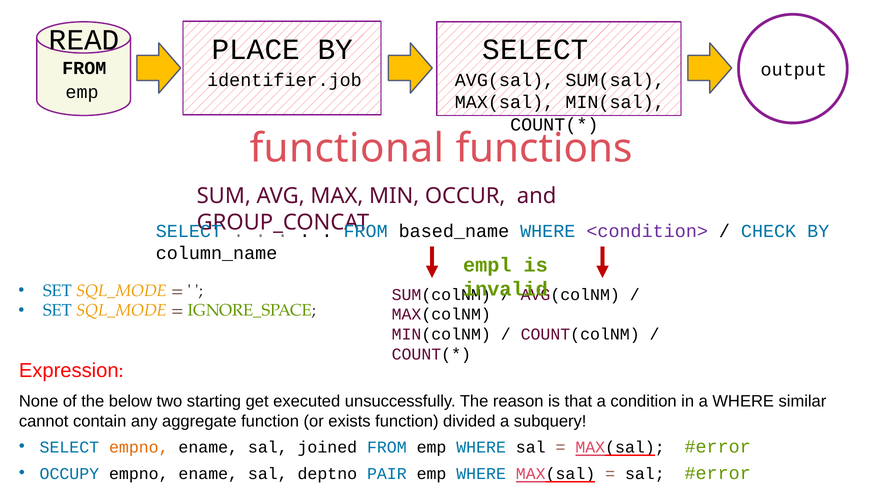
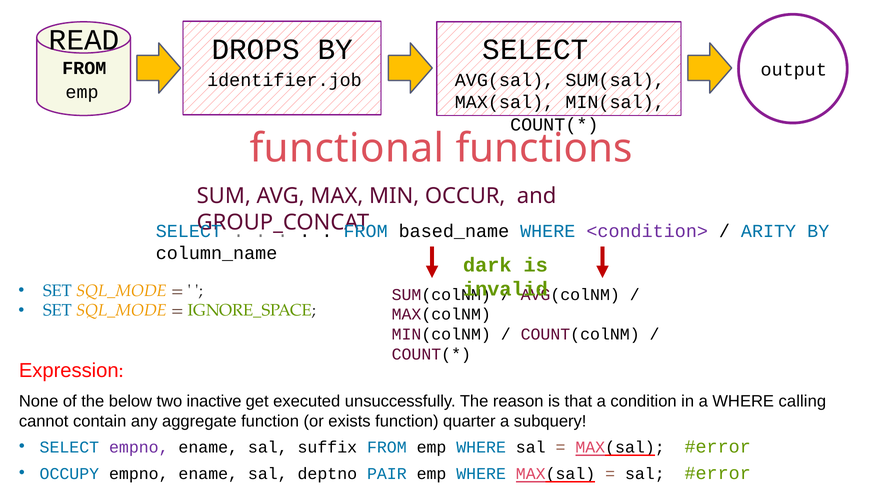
PLACE: PLACE -> DROPS
CHECK: CHECK -> ARITY
empl: empl -> dark
starting: starting -> inactive
similar: similar -> calling
divided: divided -> quarter
empno at (139, 447) colour: orange -> purple
joined: joined -> suffix
